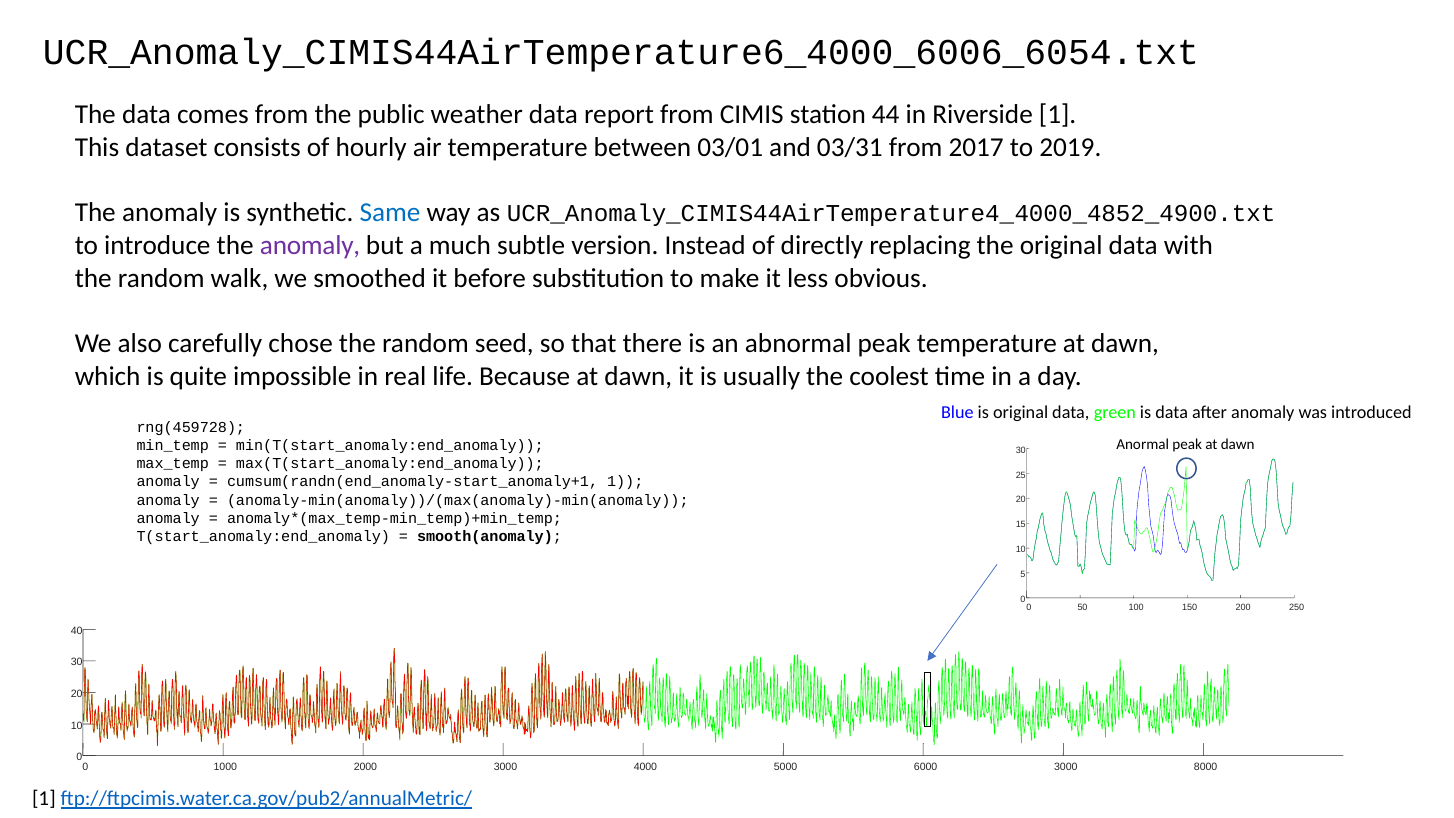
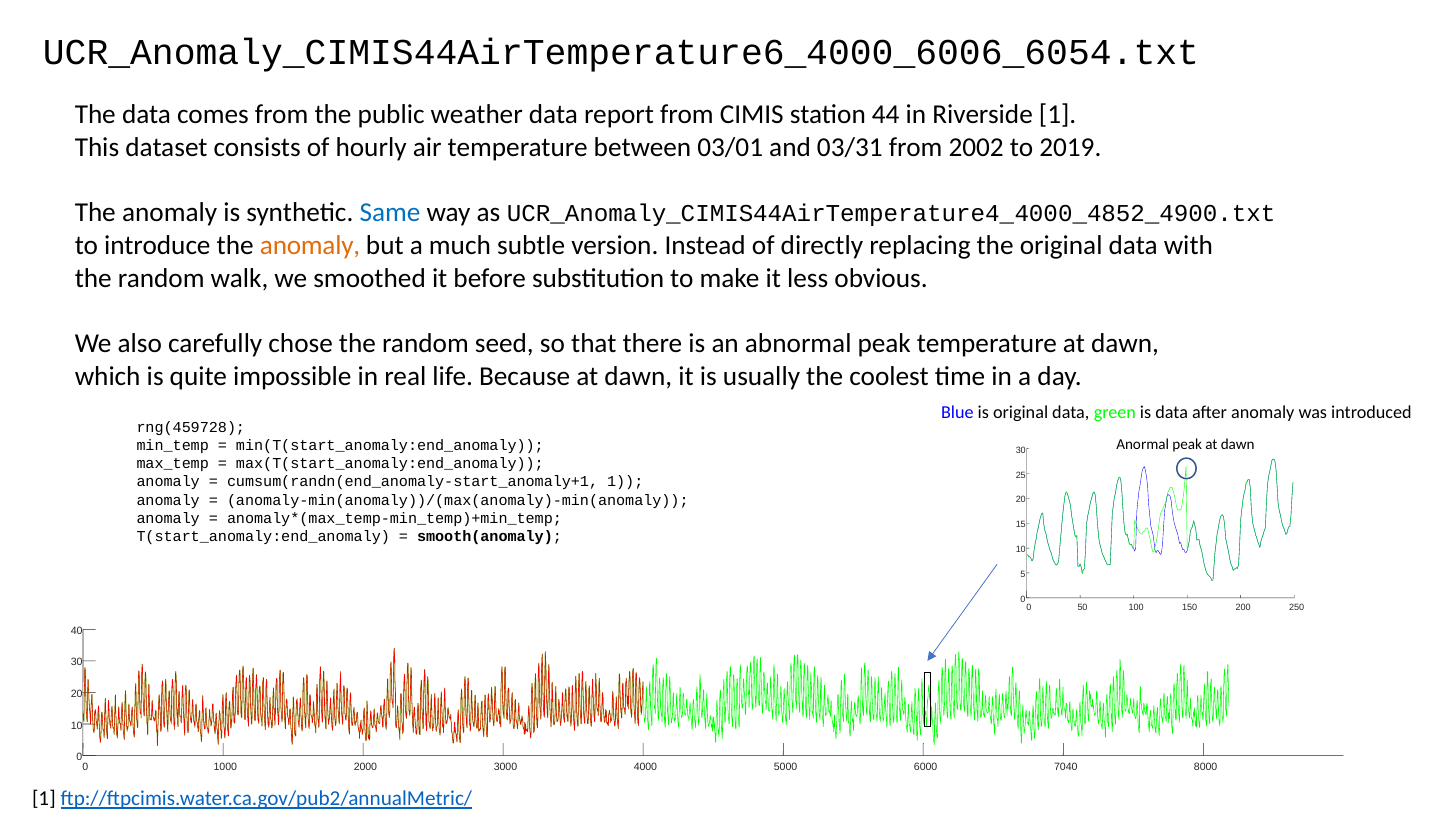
2017: 2017 -> 2002
anomaly at (310, 246) colour: purple -> orange
6000 3000: 3000 -> 7040
